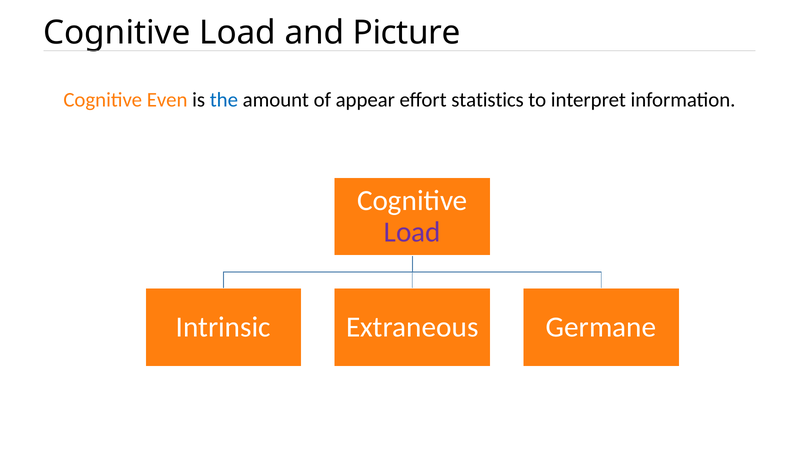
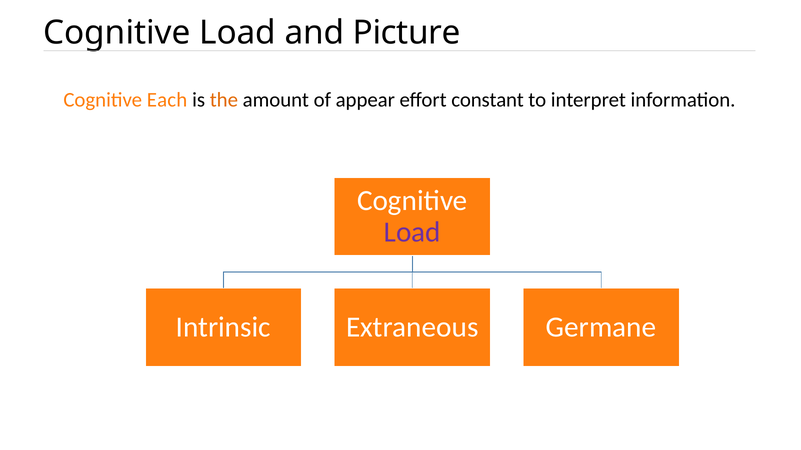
Even: Even -> Each
the colour: blue -> orange
statistics: statistics -> constant
